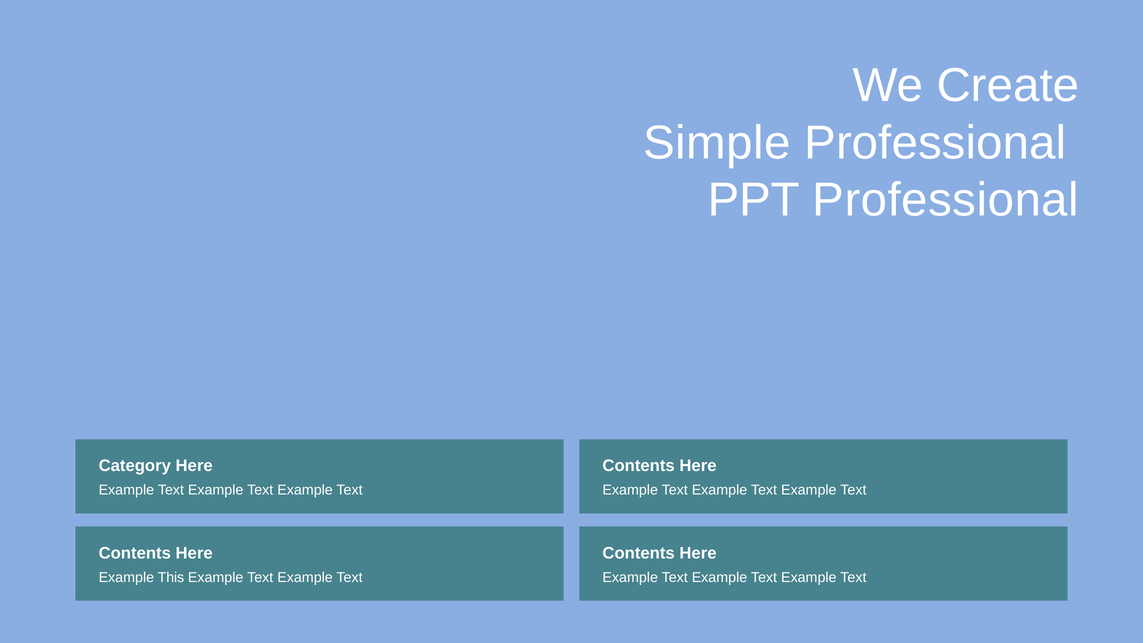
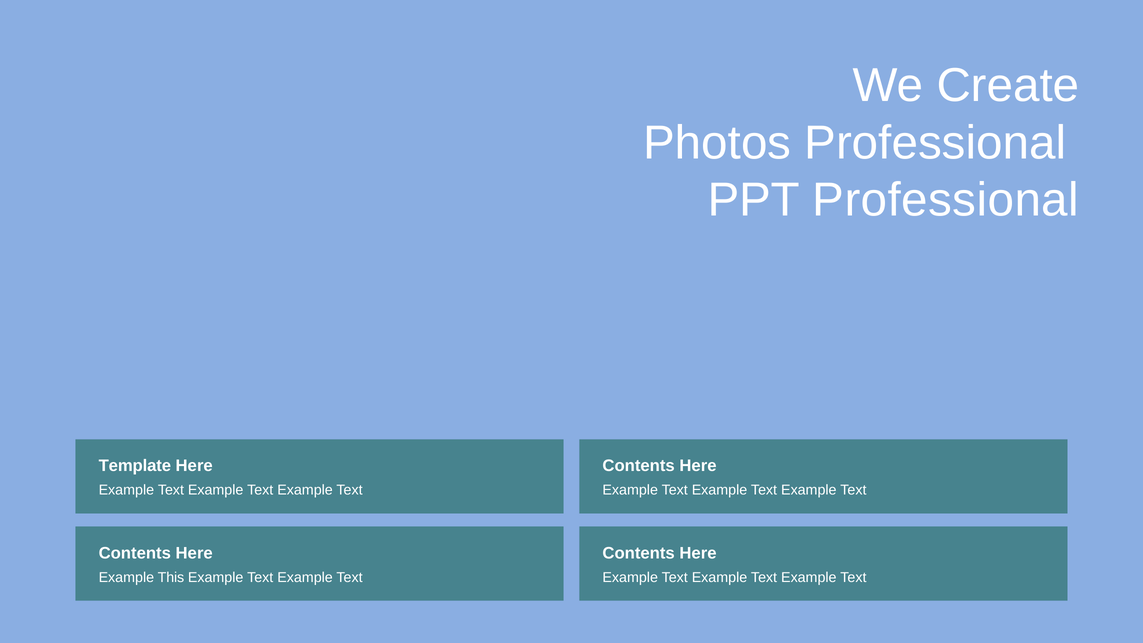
Simple: Simple -> Photos
Category: Category -> Template
